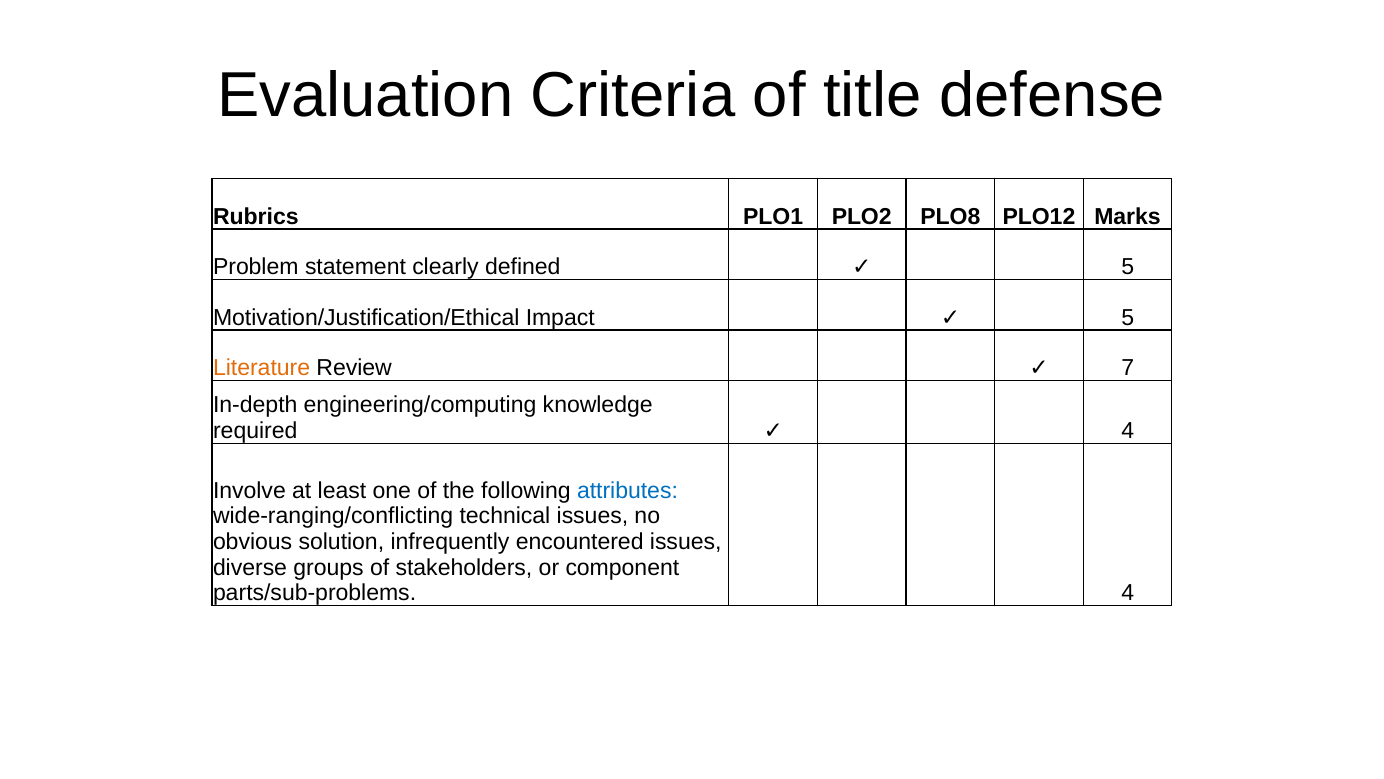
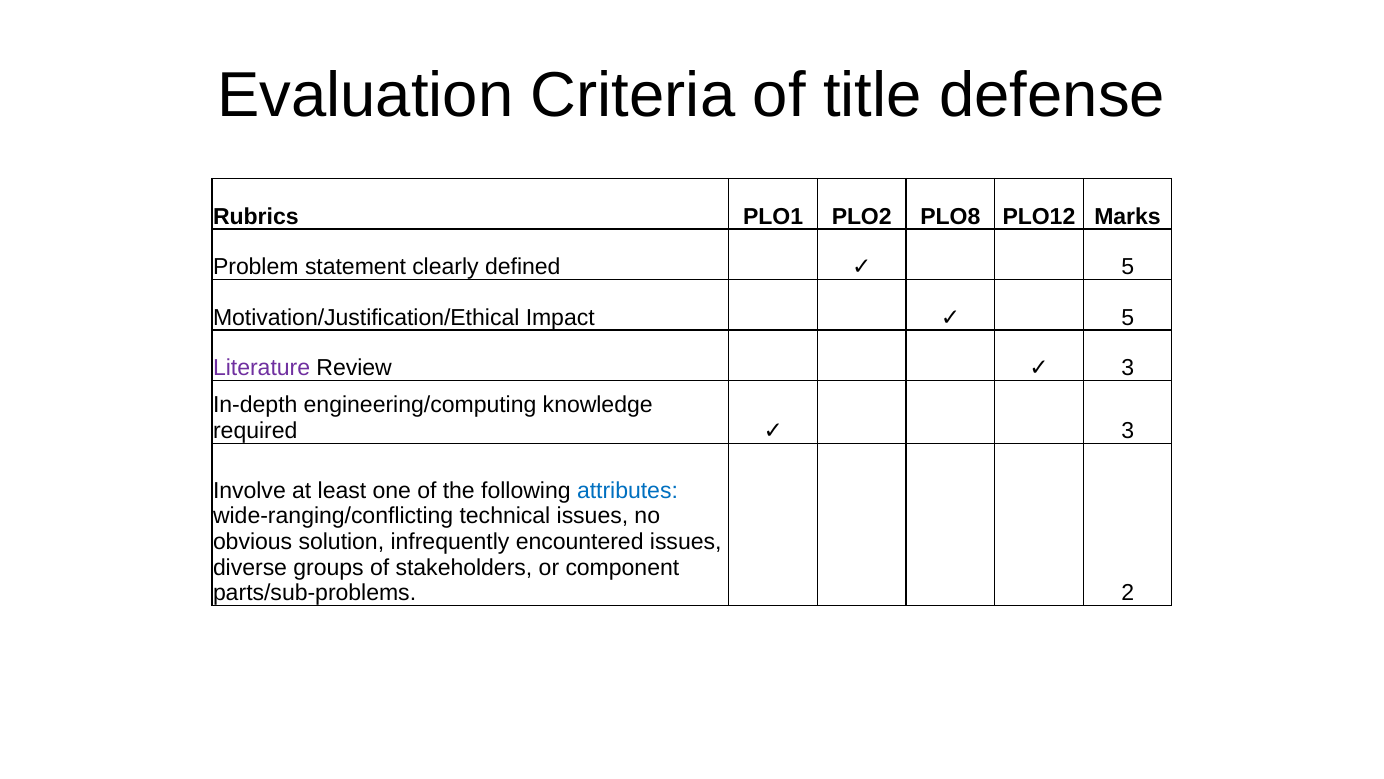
Literature colour: orange -> purple
7 at (1128, 368): 7 -> 3
4 at (1128, 431): 4 -> 3
parts/sub-problems 4: 4 -> 2
